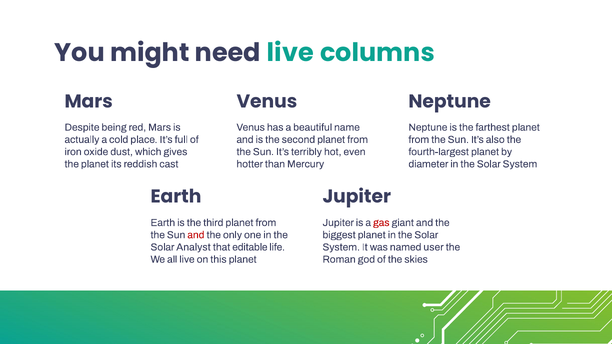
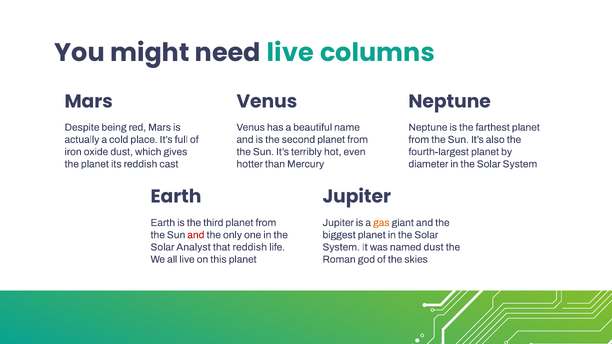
gas colour: red -> orange
that editable: editable -> reddish
named user: user -> dust
